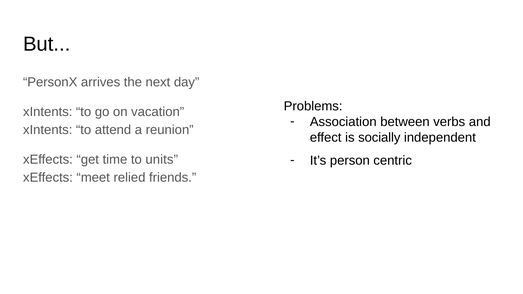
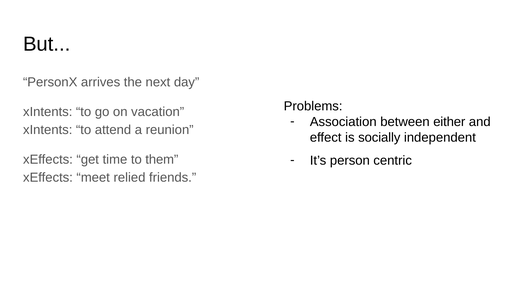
verbs: verbs -> either
units: units -> them
